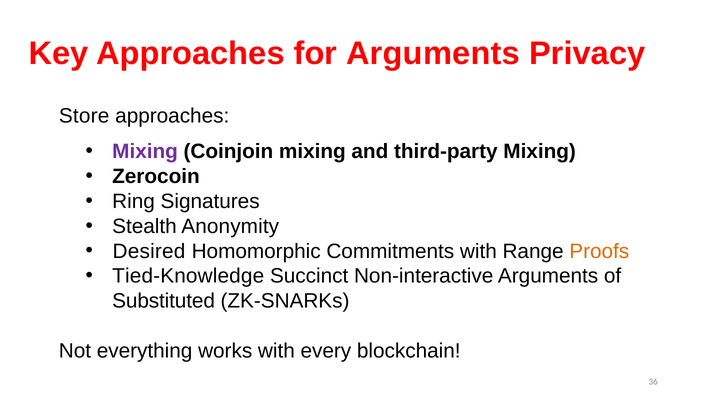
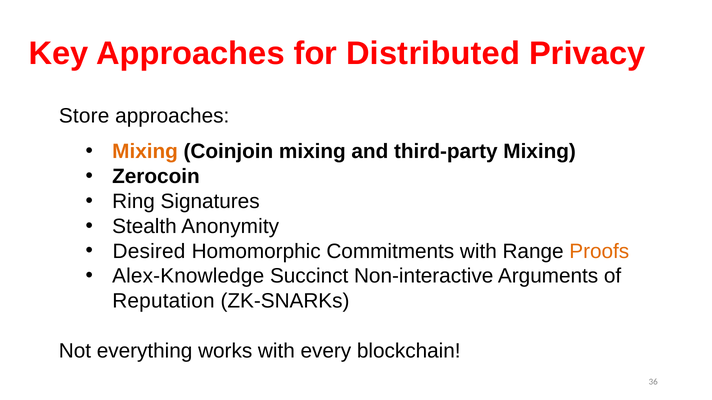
for Arguments: Arguments -> Distributed
Mixing at (145, 152) colour: purple -> orange
Tied-Knowledge: Tied-Knowledge -> Alex-Knowledge
Substituted: Substituted -> Reputation
